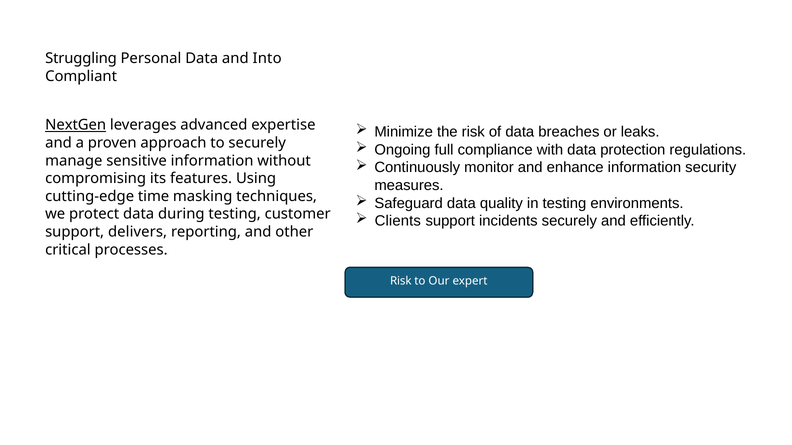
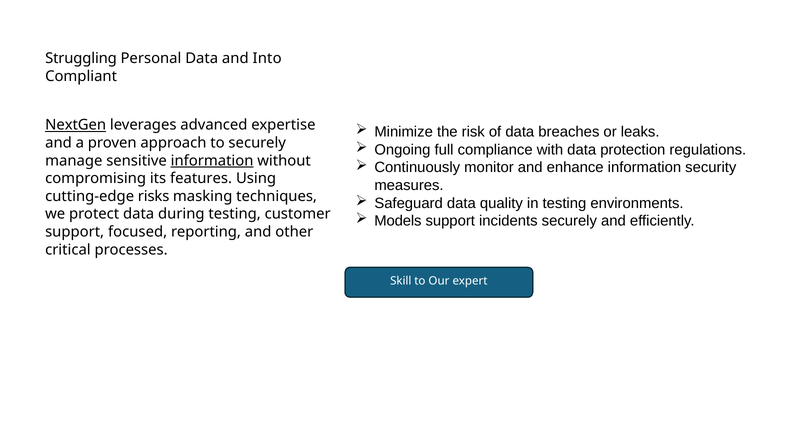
information at (212, 161) underline: none -> present
time: time -> risks
Clients: Clients -> Models
delivers: delivers -> focused
Risk at (401, 281): Risk -> Skill
